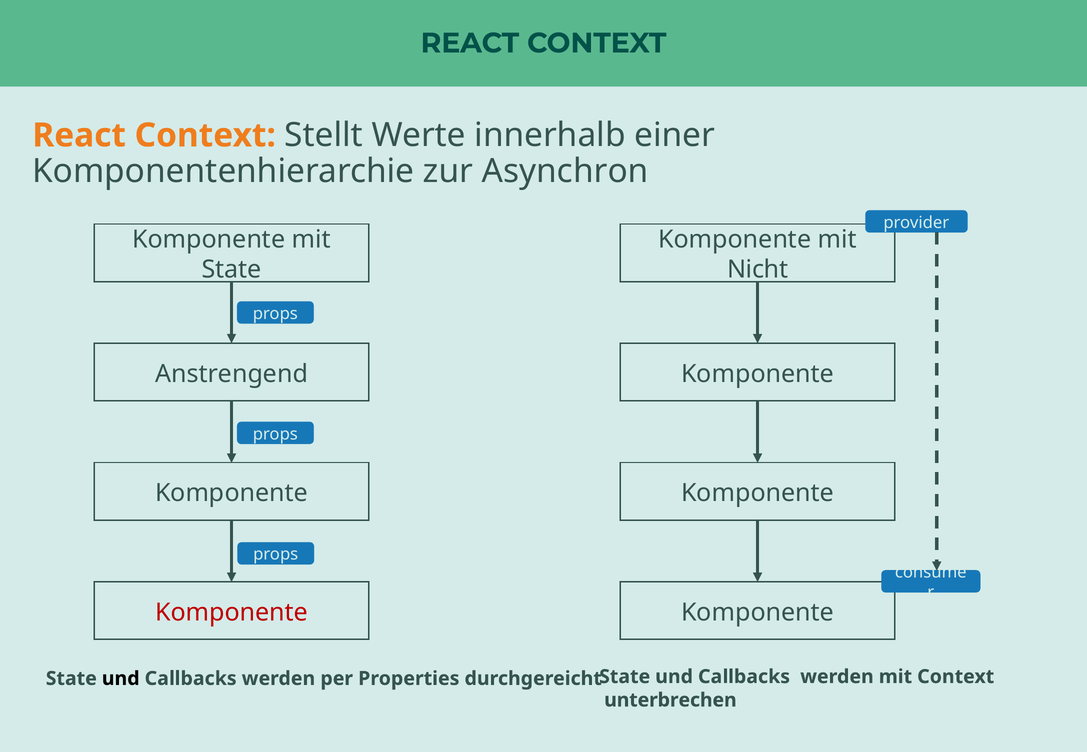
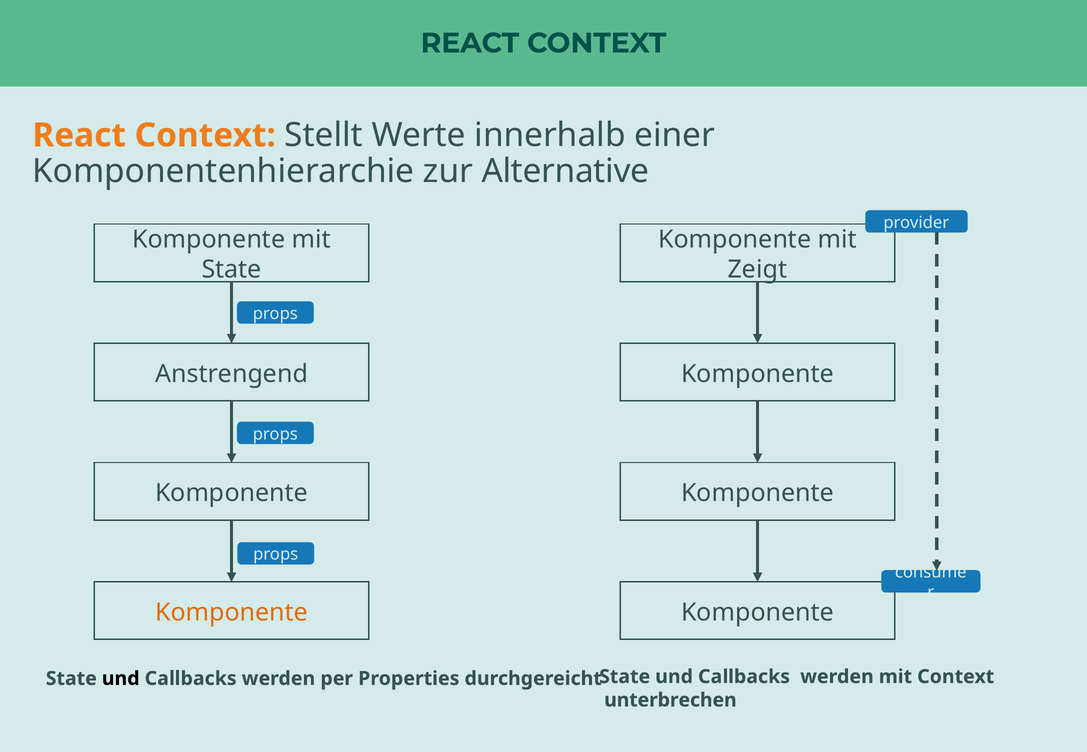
Asynchron: Asynchron -> Alternative
Nicht: Nicht -> Zeigt
Komponente at (232, 613) colour: red -> orange
